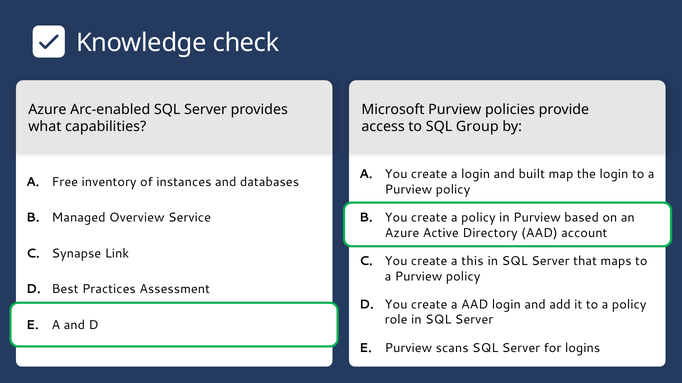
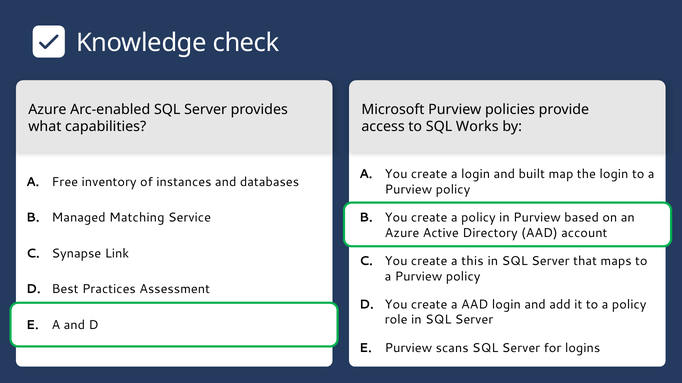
Group: Group -> Works
Overview: Overview -> Matching
